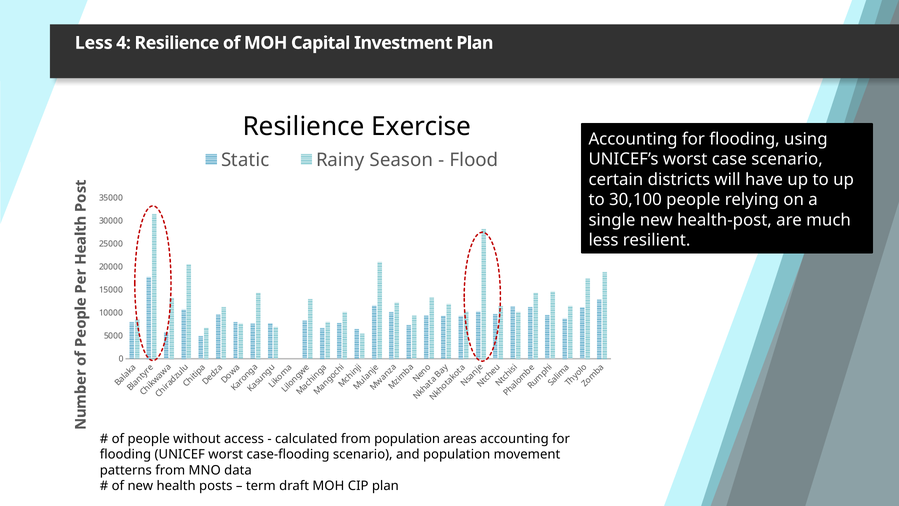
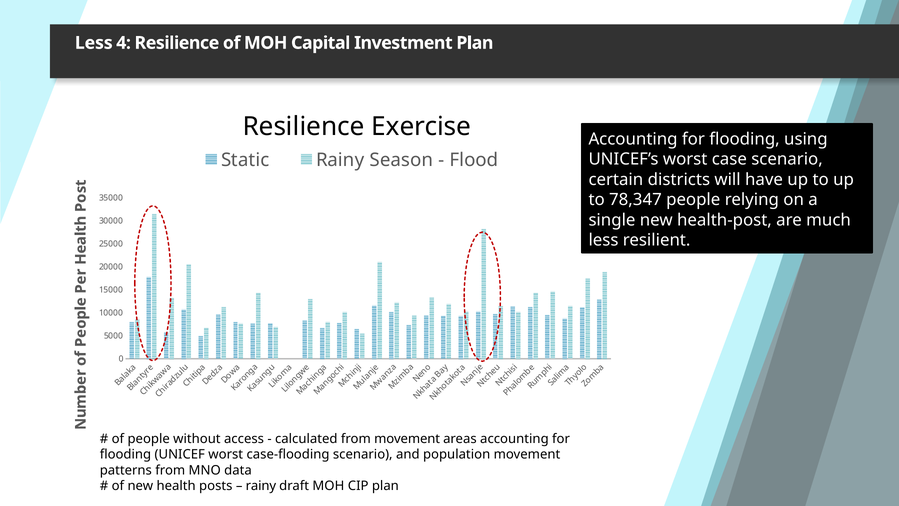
30,100: 30,100 -> 78,347
from population: population -> movement
term at (261, 486): term -> rainy
